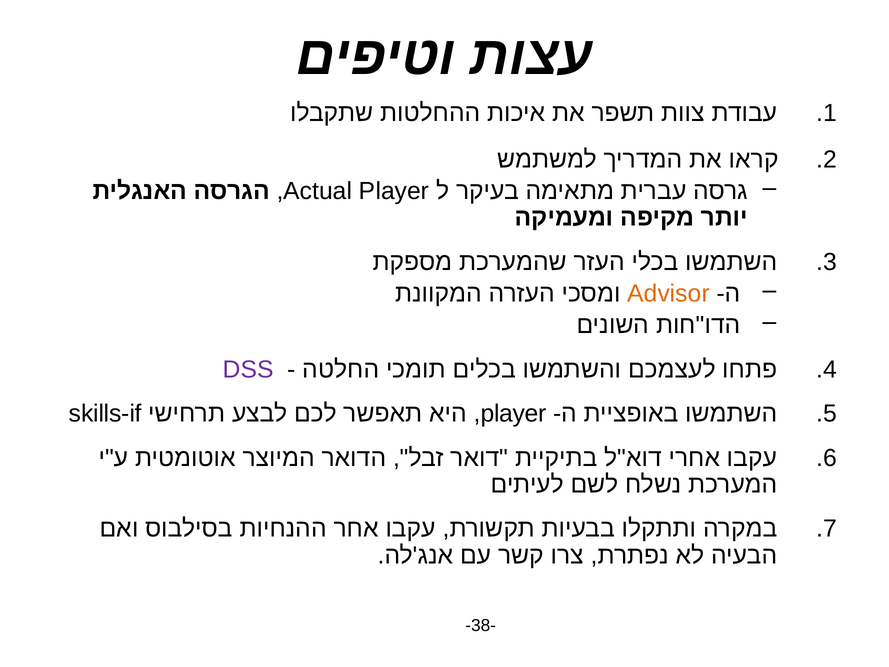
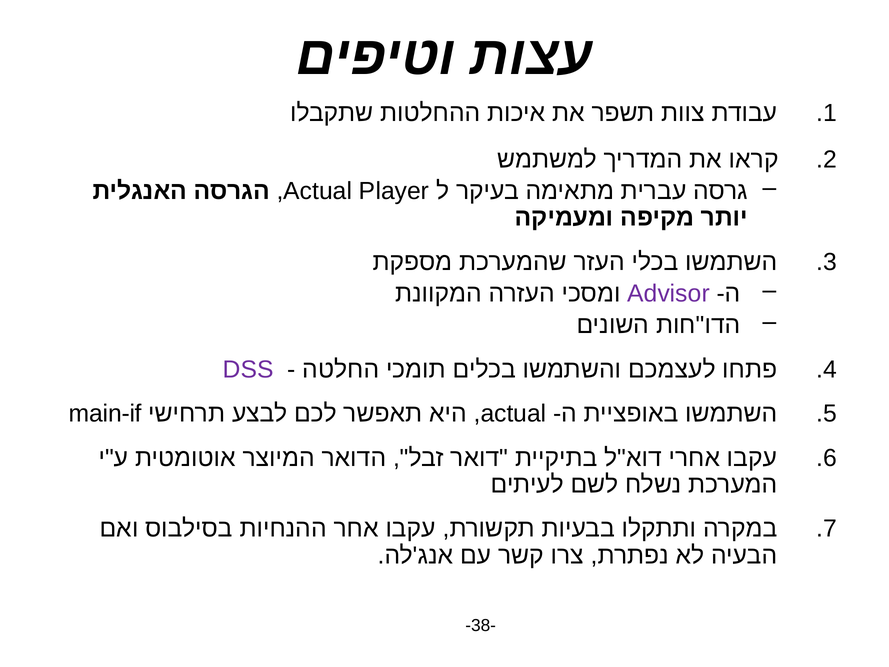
Advisor colour: orange -> purple
skills-if: skills-if -> main-if
player at (514, 414): player -> actual
